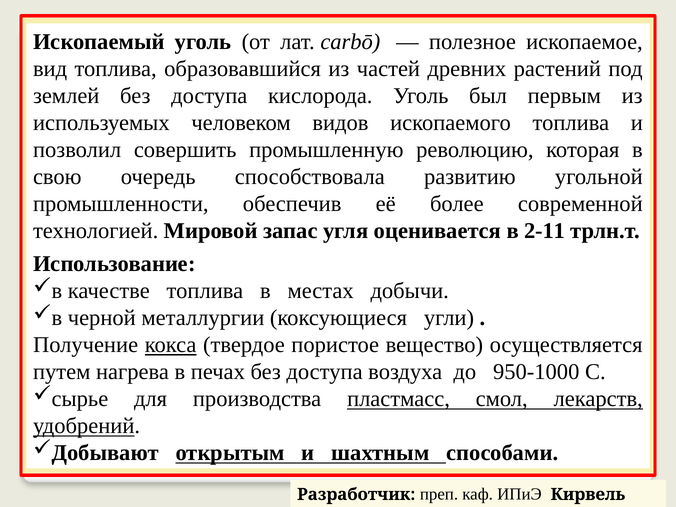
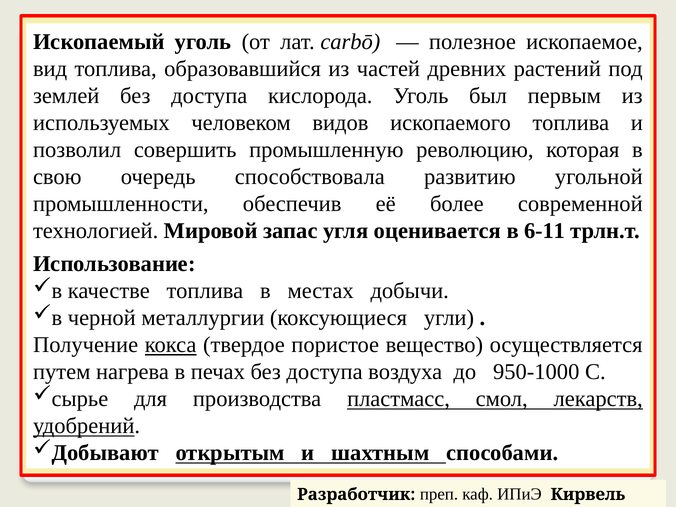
2-11: 2-11 -> 6-11
